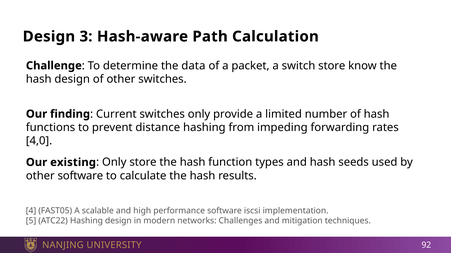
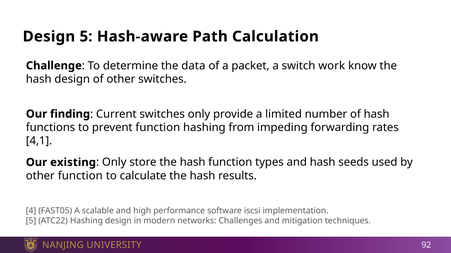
Design 3: 3 -> 5
switch store: store -> work
prevent distance: distance -> function
4,0: 4,0 -> 4,1
other software: software -> function
